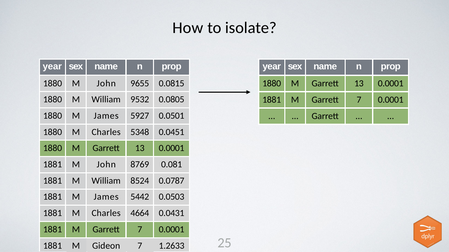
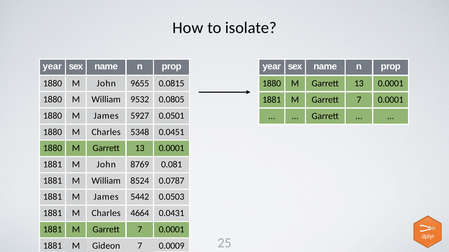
1.2633: 1.2633 -> 0.0009
